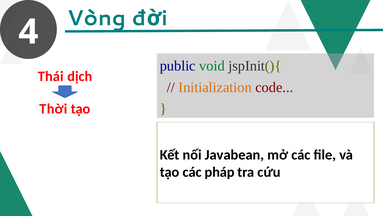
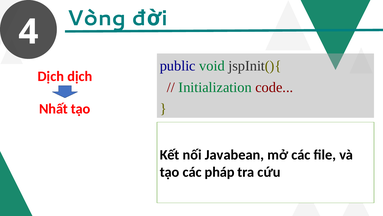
Thái at (51, 76): Thái -> Dịch
Initialization colour: orange -> green
Thời: Thời -> Nhất
